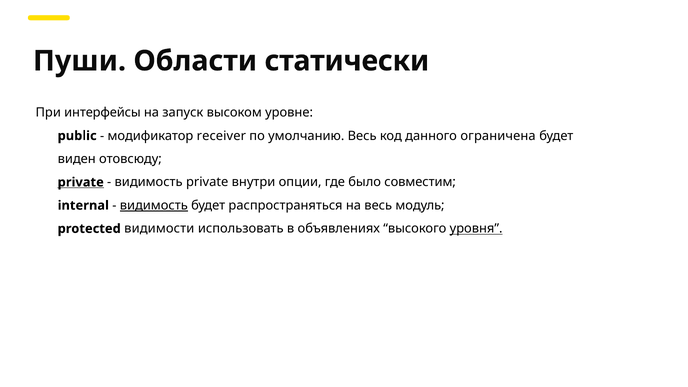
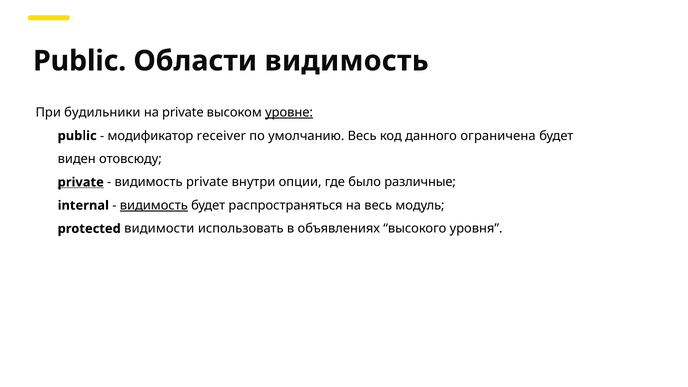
Пуши at (80, 61): Пуши -> Public
Области статически: статически -> видимость
интерфейсы: интерфейсы -> будильники
на запуск: запуск -> private
уровне underline: none -> present
совместим: совместим -> различные
уровня underline: present -> none
